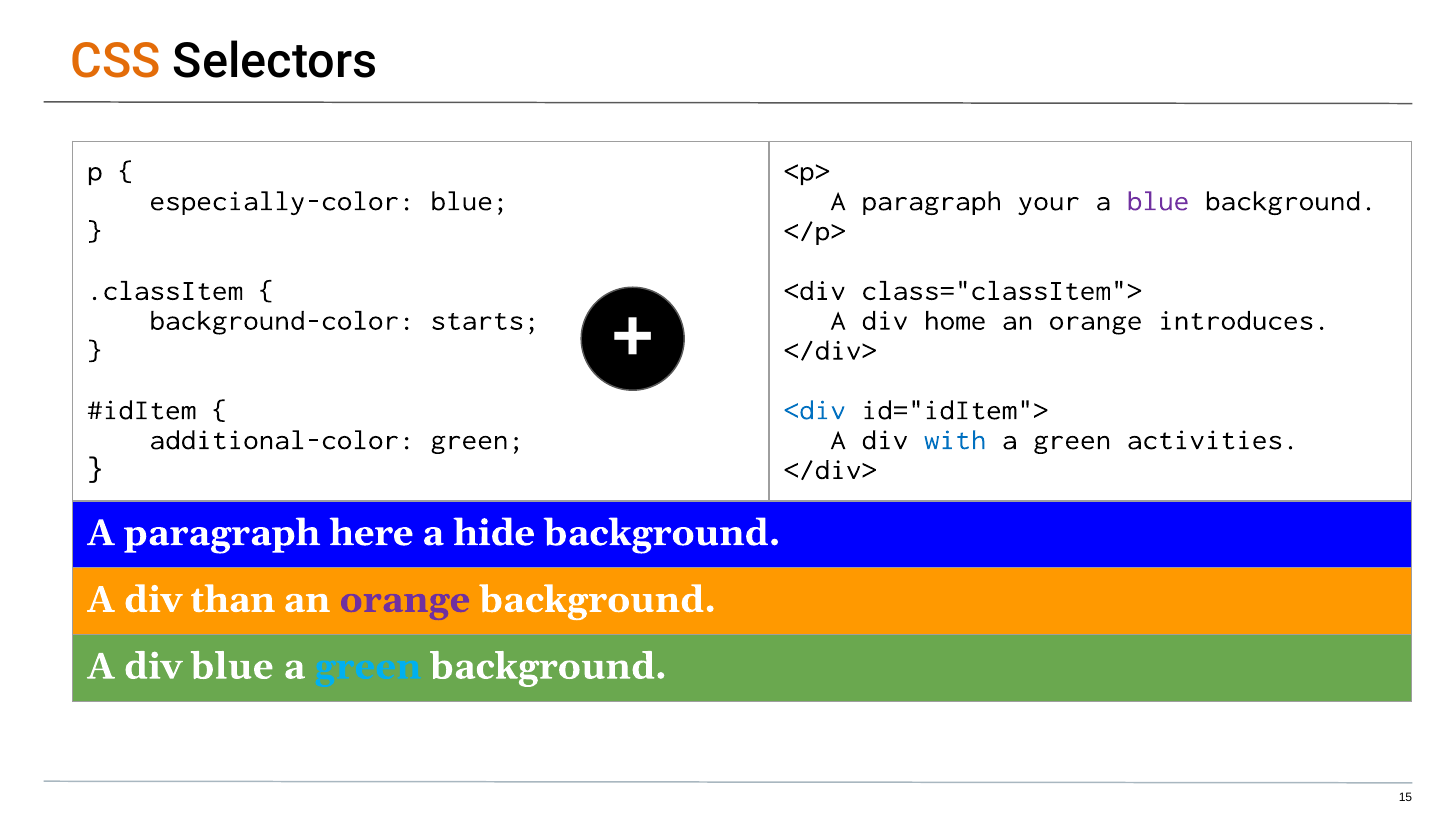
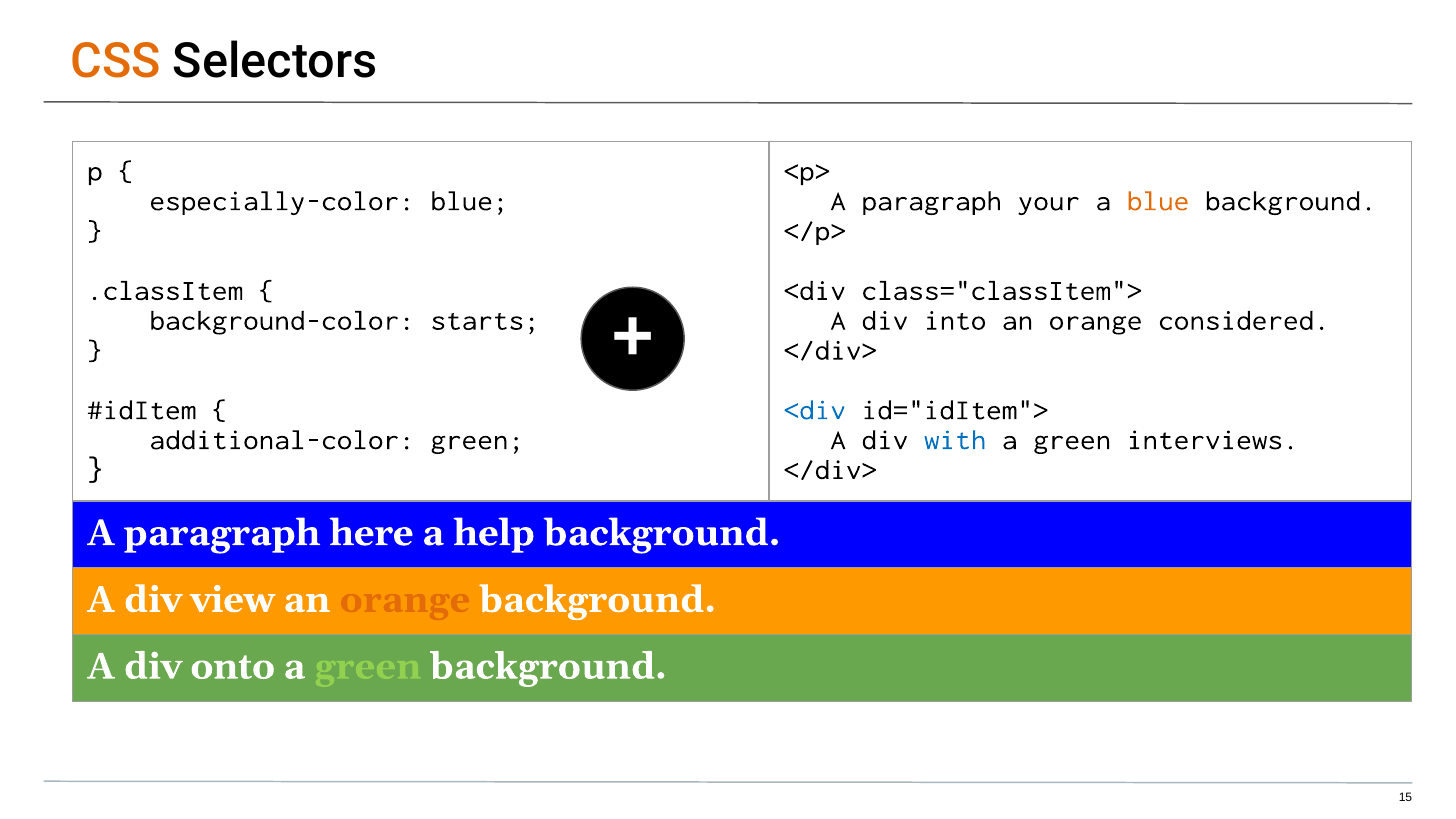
blue at (1158, 201) colour: purple -> orange
home: home -> into
introduces: introduces -> considered
activities: activities -> interviews
hide: hide -> help
than: than -> view
orange at (405, 600) colour: purple -> orange
div blue: blue -> onto
green at (368, 667) colour: light blue -> light green
